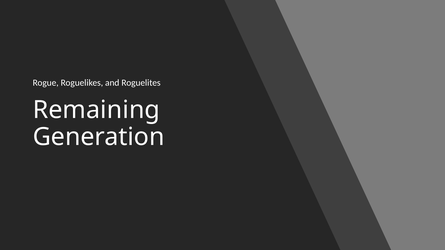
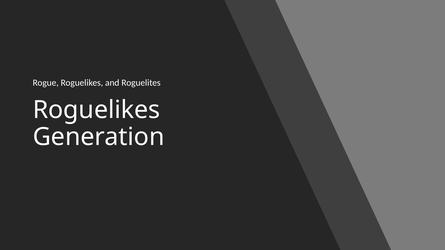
Remaining at (96, 110): Remaining -> Roguelikes
